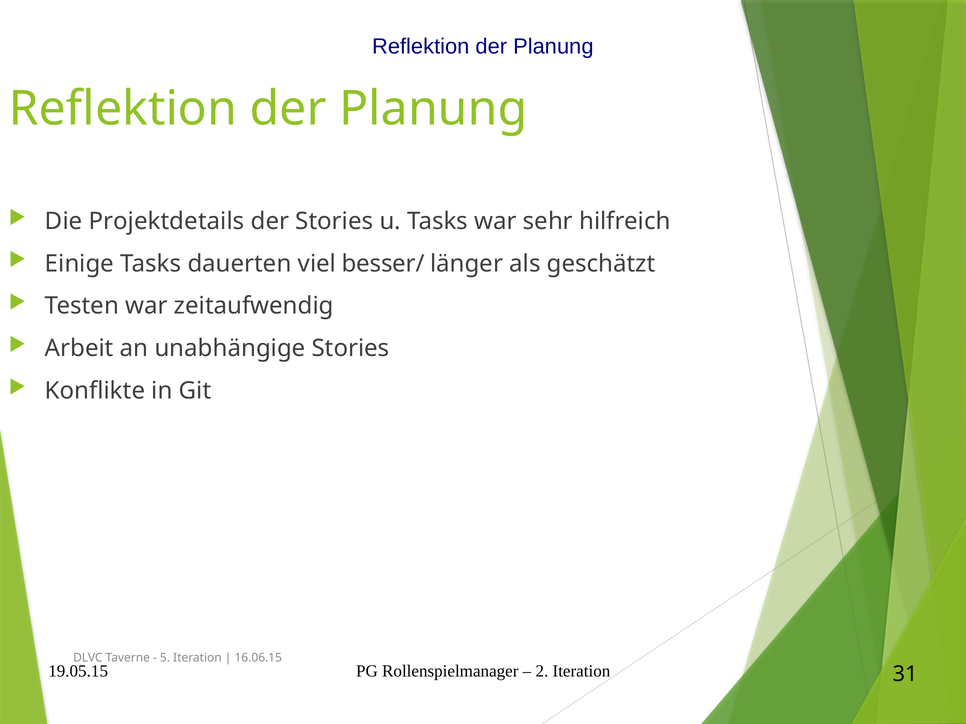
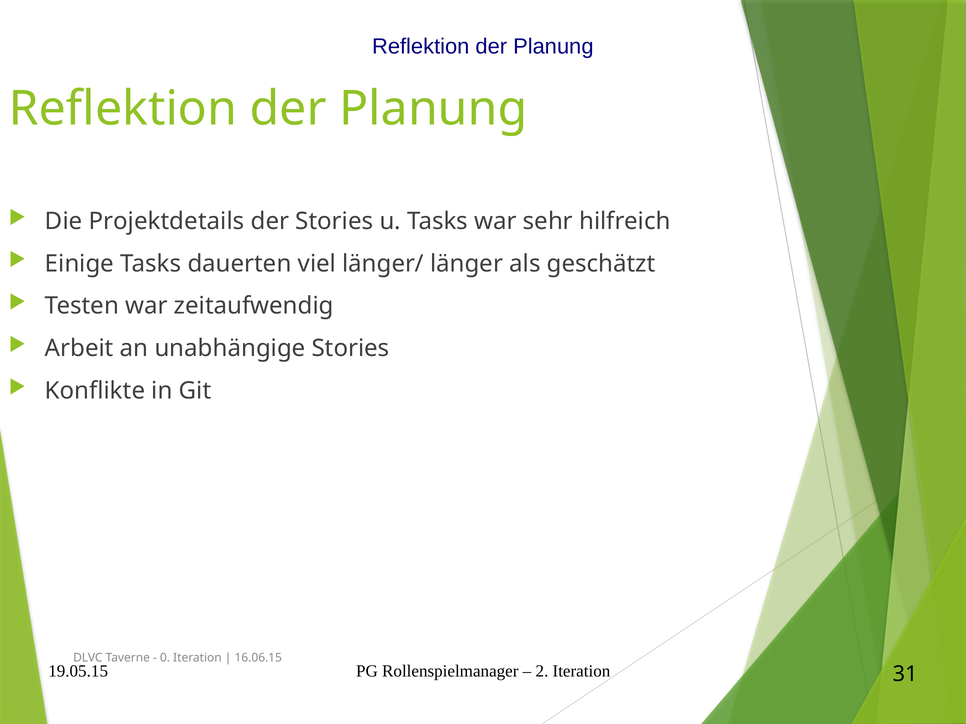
besser/: besser/ -> länger/
5: 5 -> 0
